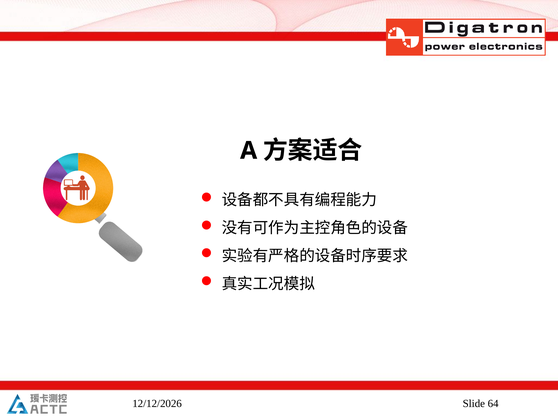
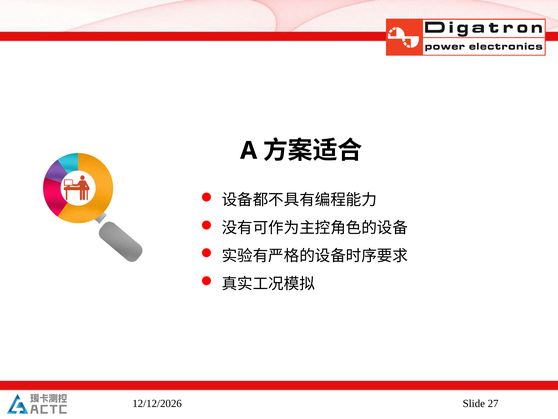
64: 64 -> 27
